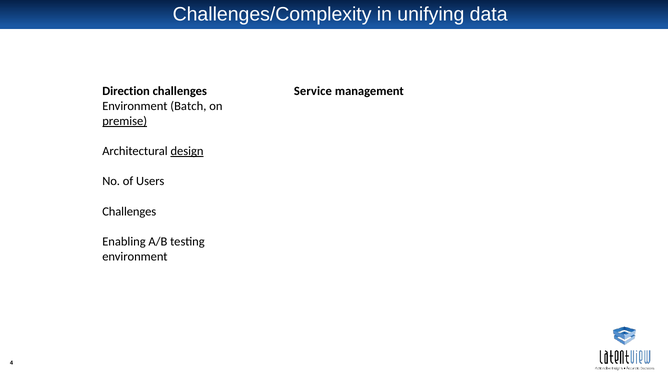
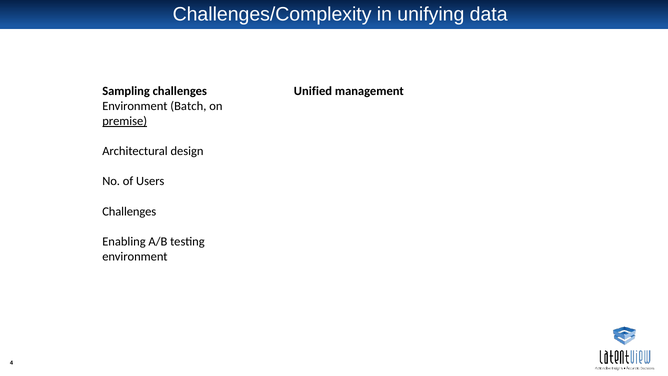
Direction: Direction -> Sampling
Service: Service -> Unified
design underline: present -> none
